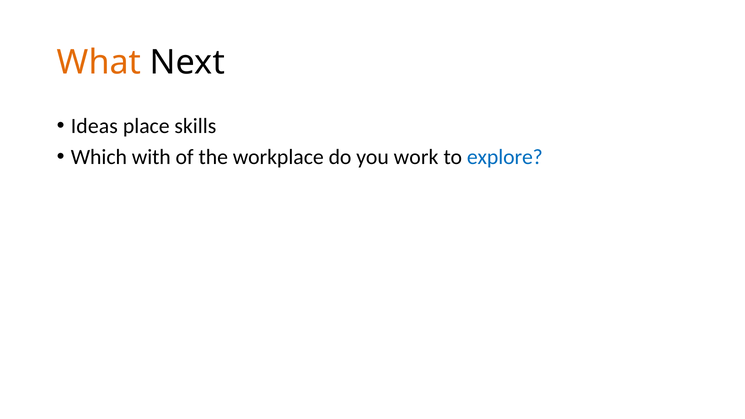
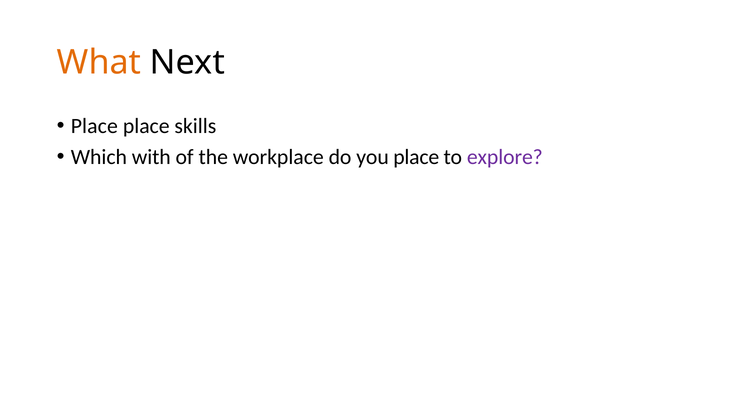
Ideas at (94, 126): Ideas -> Place
you work: work -> place
explore colour: blue -> purple
